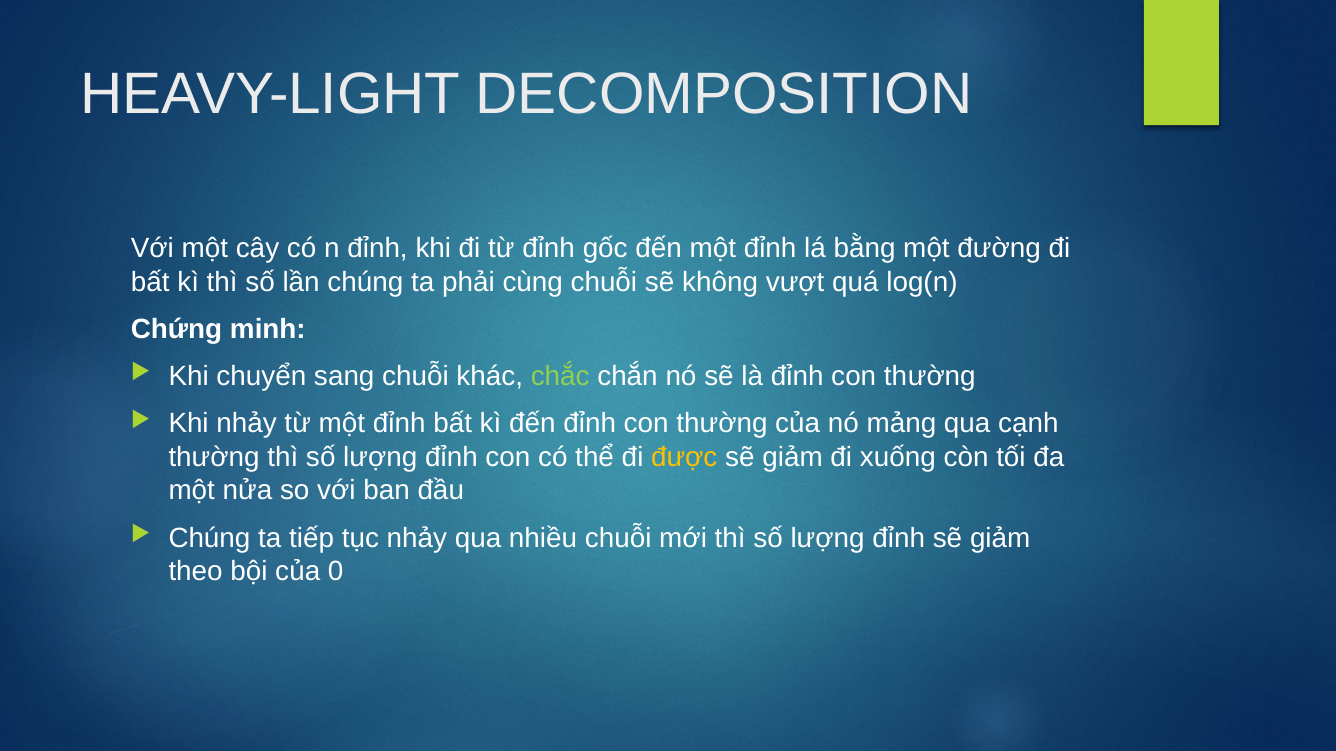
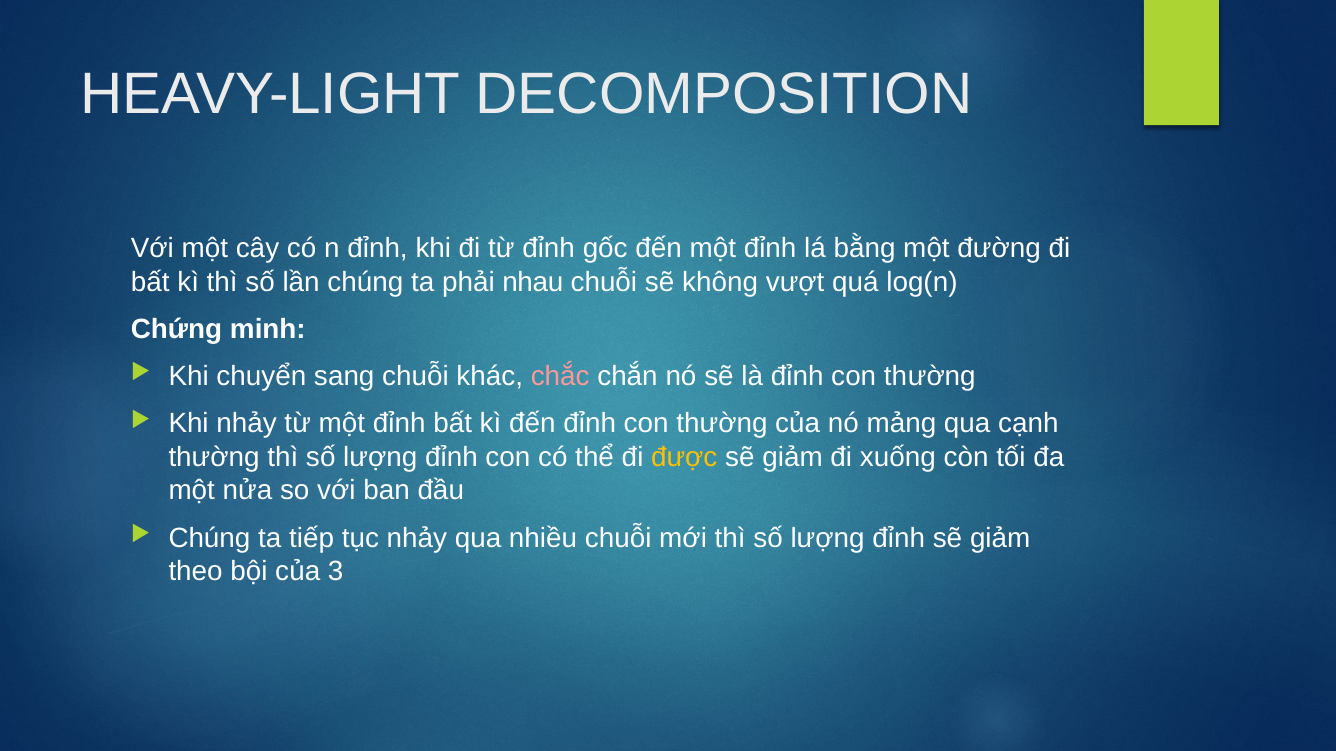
cùng: cùng -> nhau
chắc colour: light green -> pink
0: 0 -> 3
